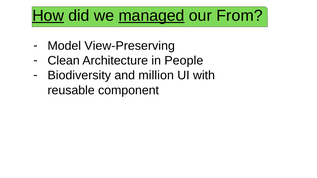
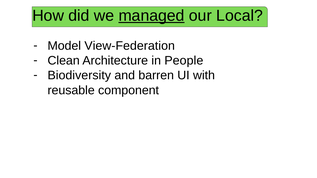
How underline: present -> none
From: From -> Local
View-Preserving: View-Preserving -> View-Federation
million: million -> barren
